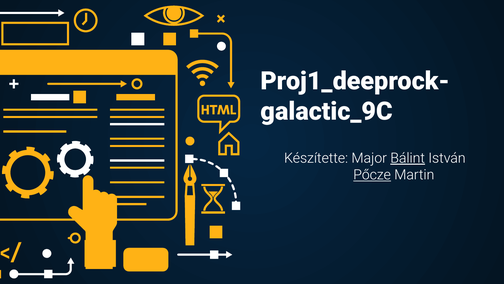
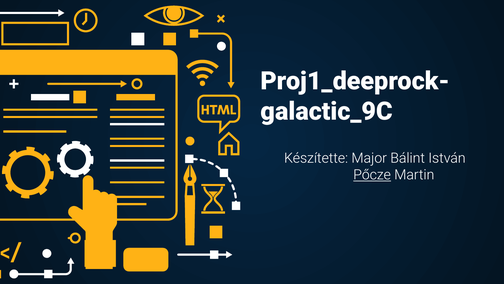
Bálint underline: present -> none
